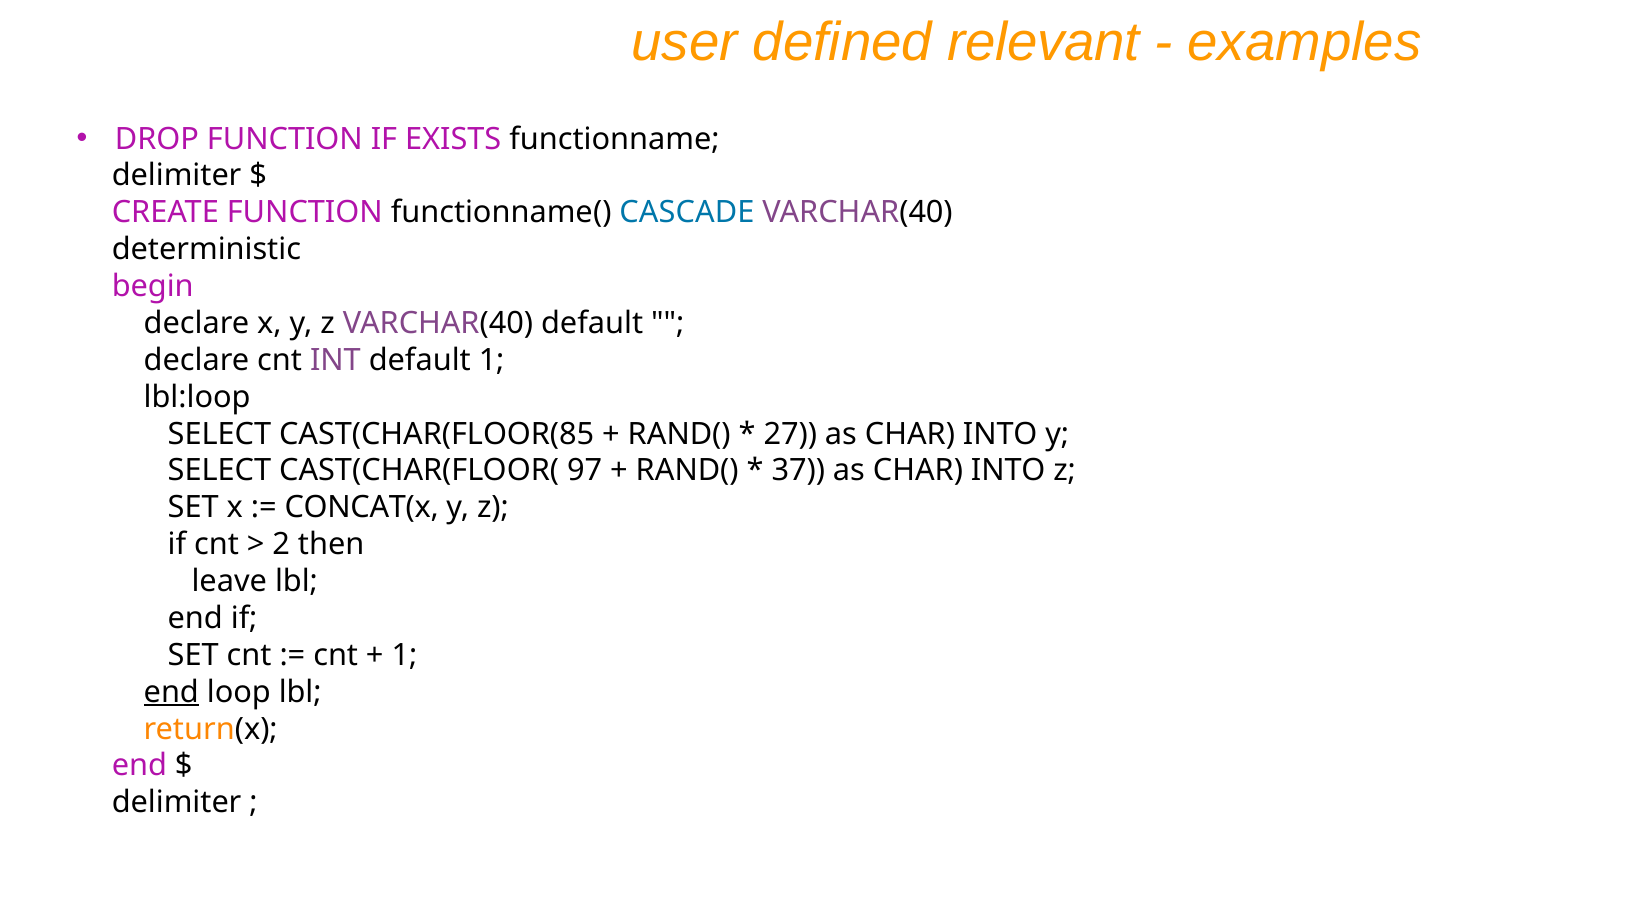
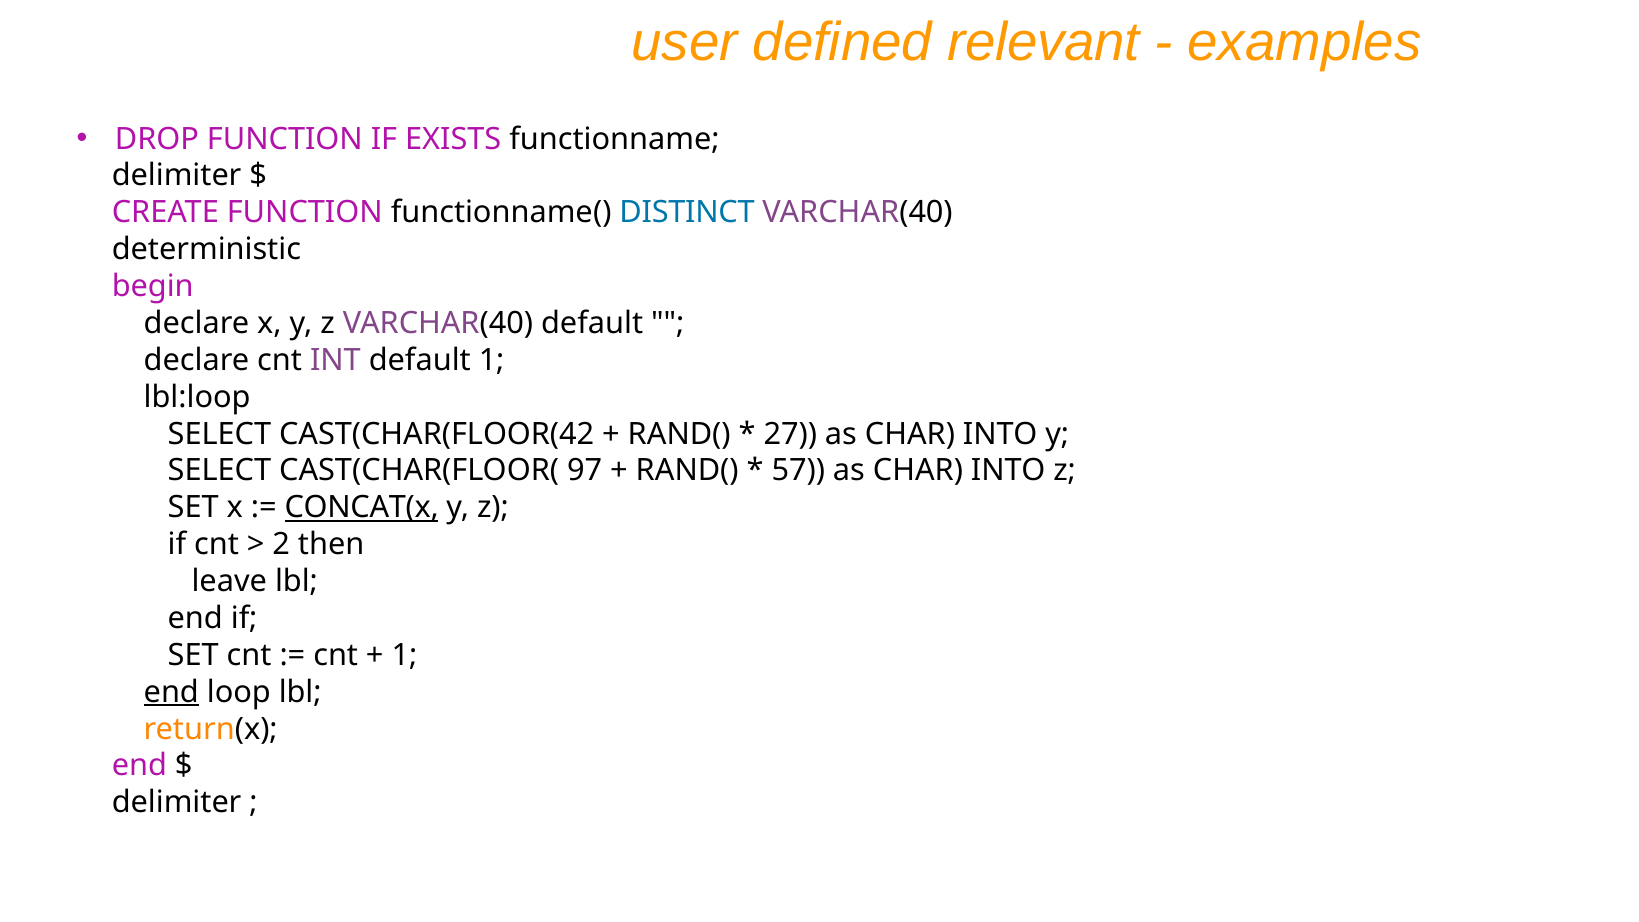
CASCADE: CASCADE -> DISTINCT
CAST(CHAR(FLOOR(85: CAST(CHAR(FLOOR(85 -> CAST(CHAR(FLOOR(42
37: 37 -> 57
CONCAT(x underline: none -> present
